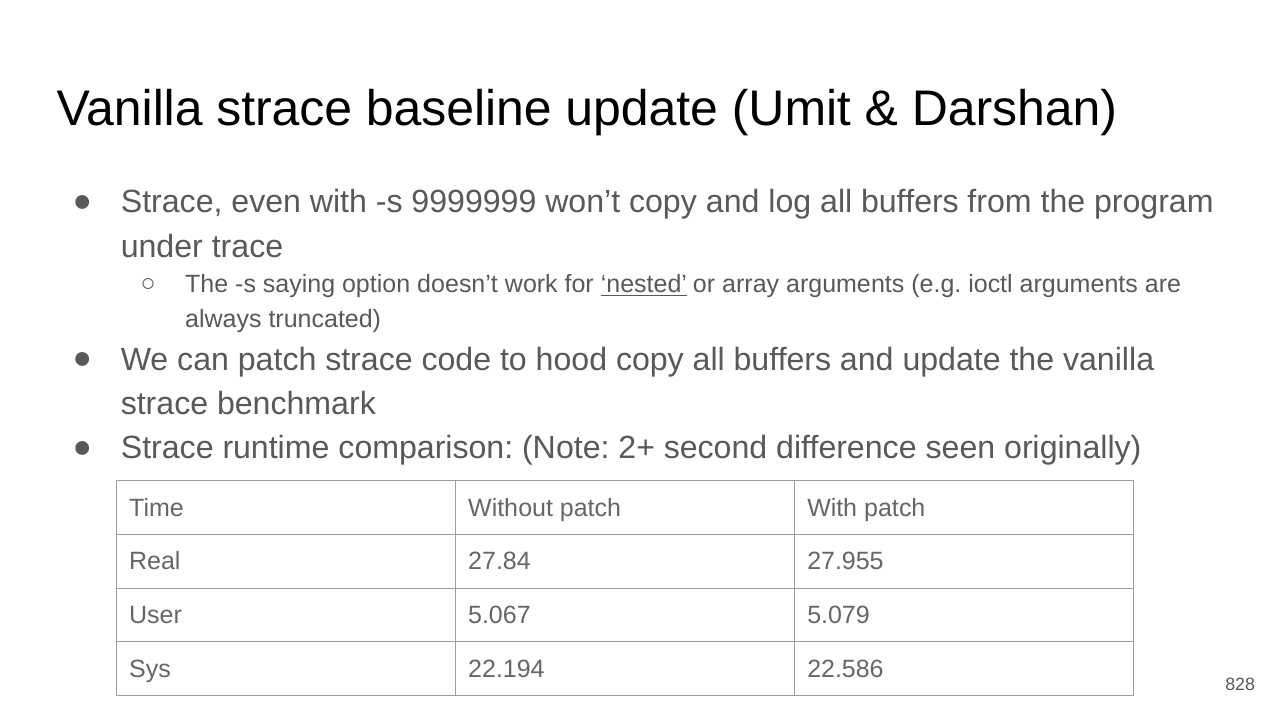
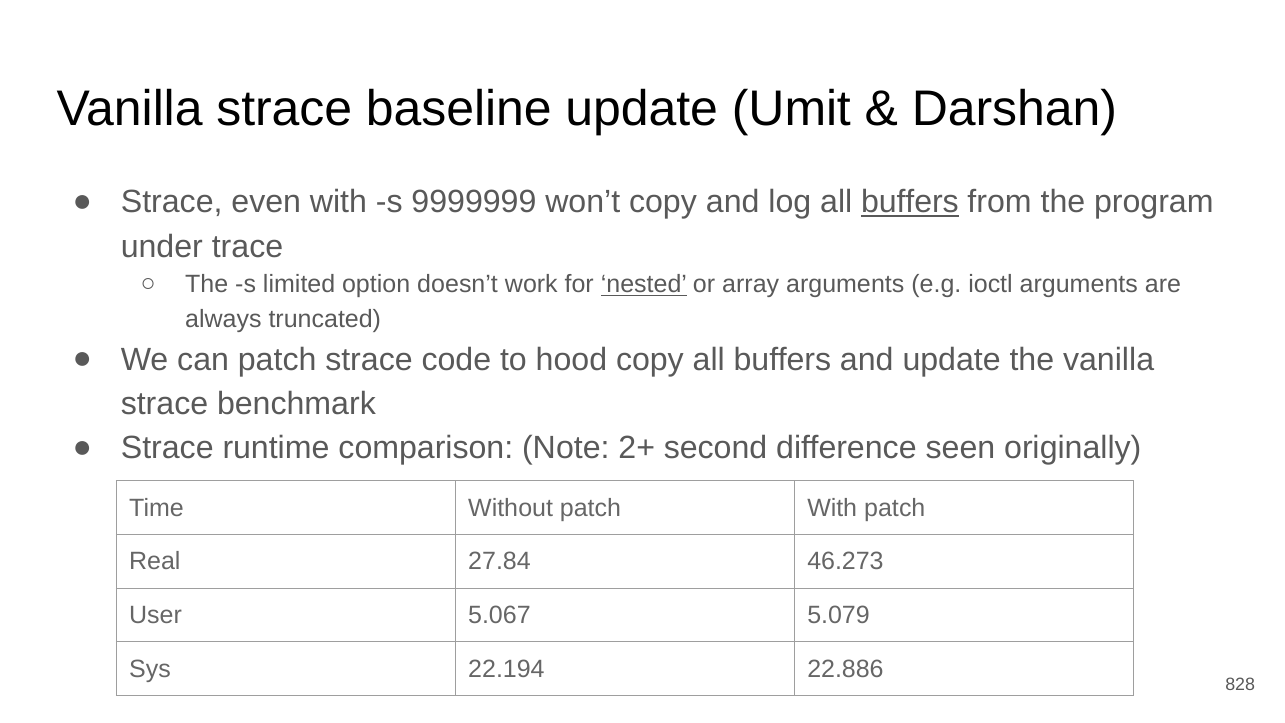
buffers at (910, 202) underline: none -> present
saying: saying -> limited
27.955: 27.955 -> 46.273
22.586: 22.586 -> 22.886
